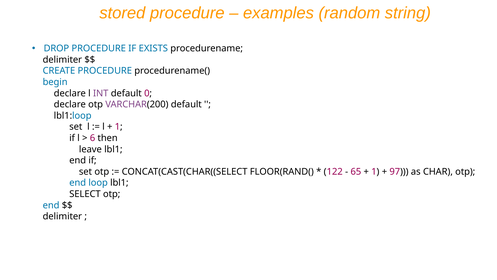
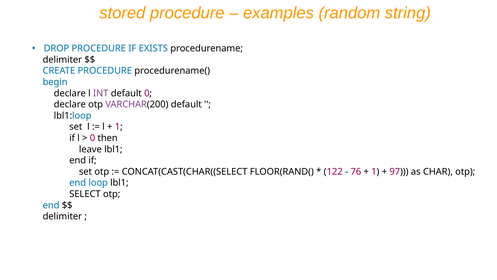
6 at (93, 138): 6 -> 0
65: 65 -> 76
